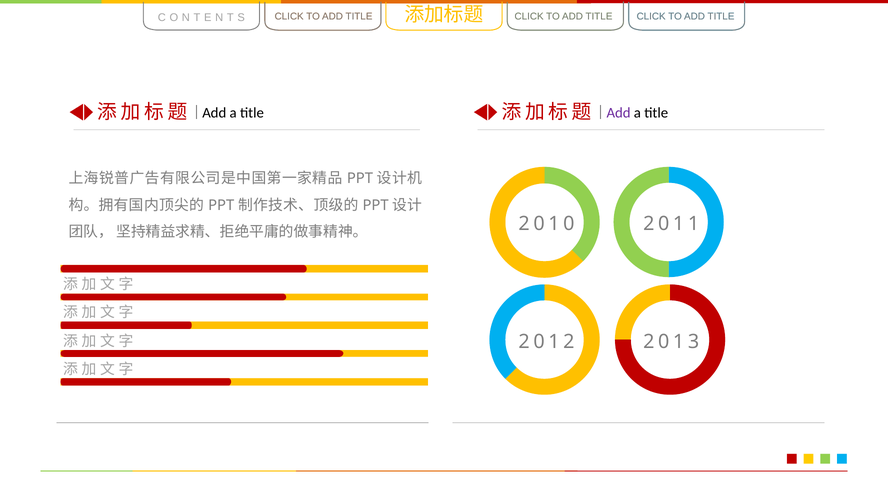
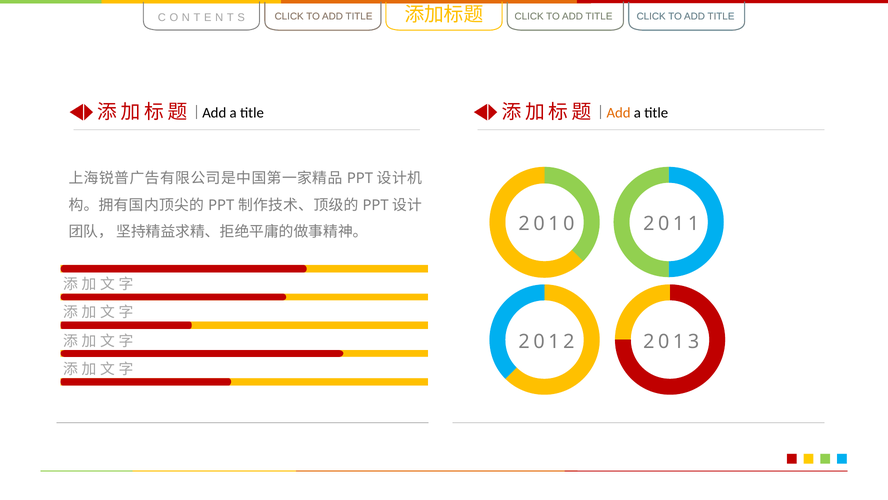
Add at (619, 113) colour: purple -> orange
